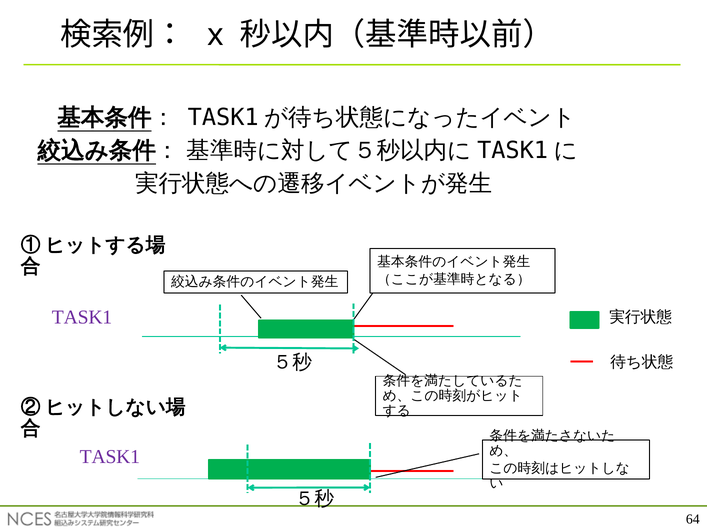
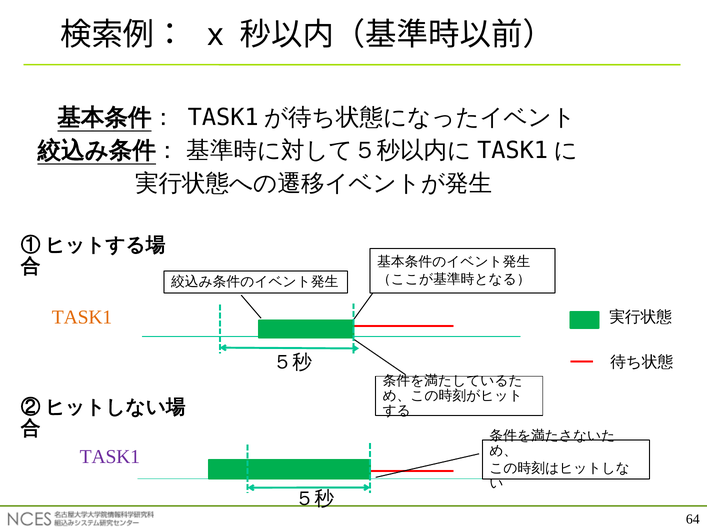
TASK1 at (82, 317) colour: purple -> orange
